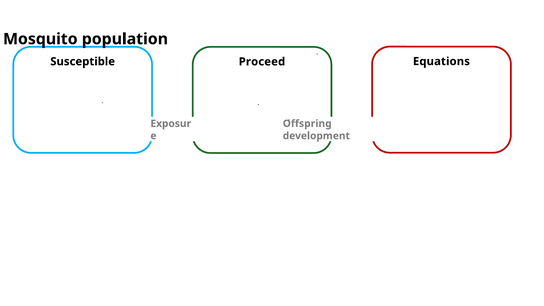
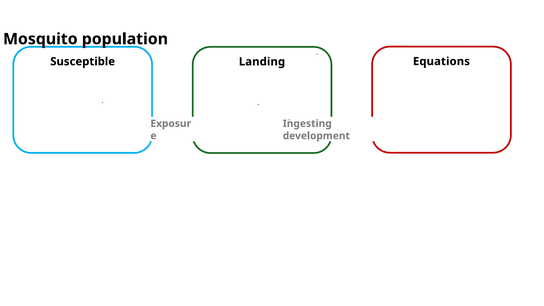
Proceed: Proceed -> Landing
Offspring: Offspring -> Ingesting
